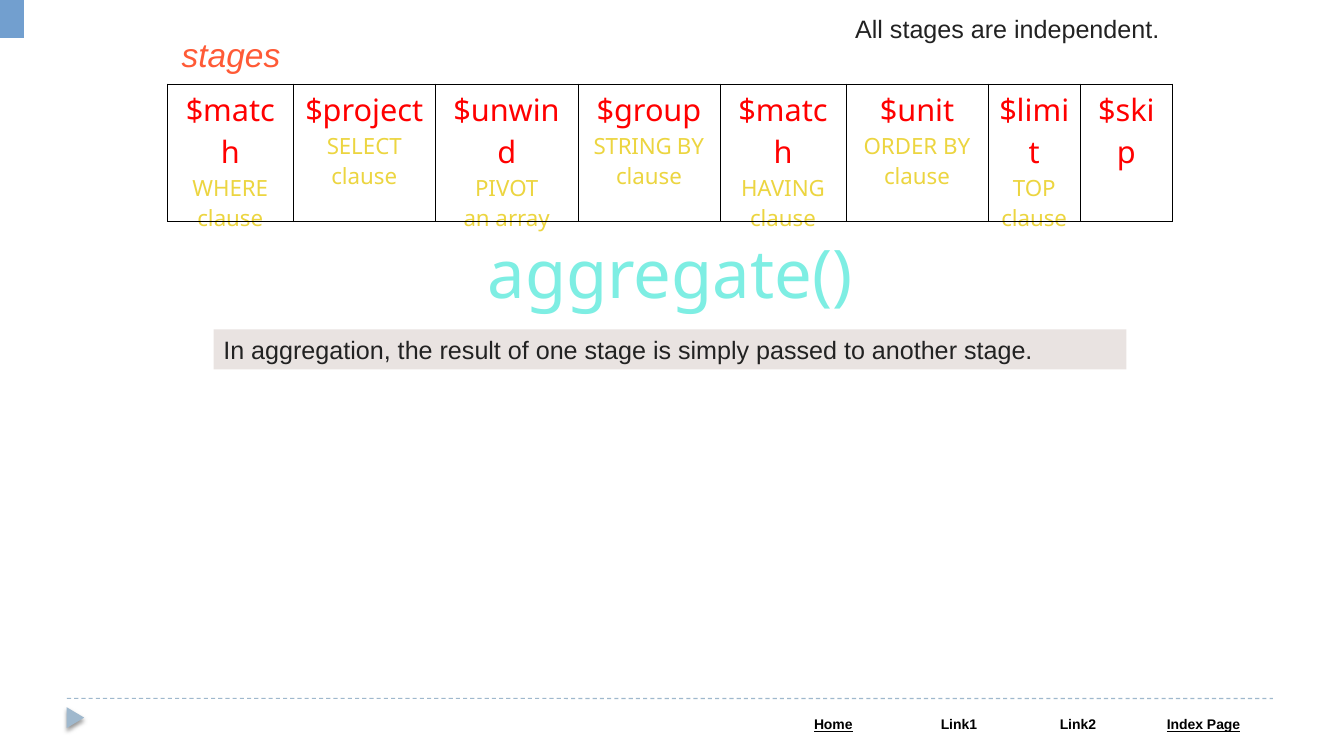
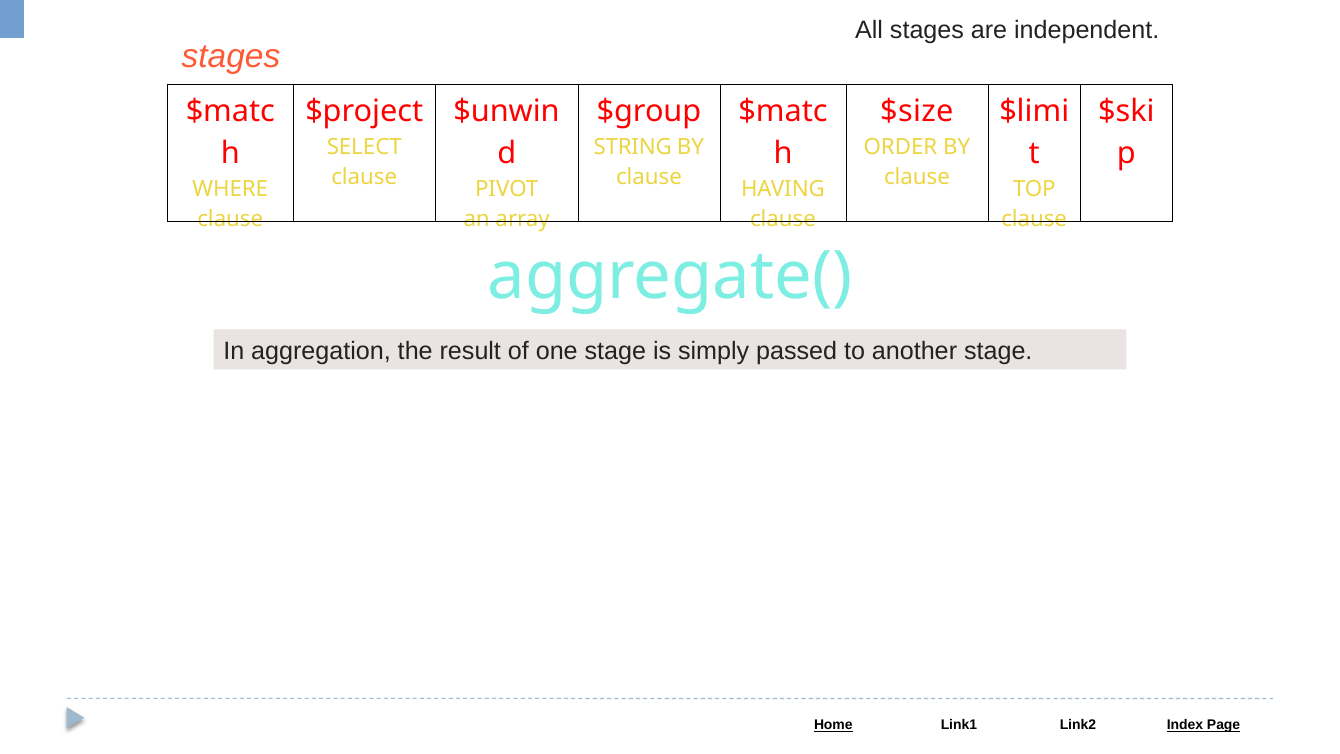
$unit: $unit -> $size
